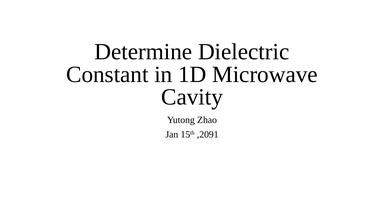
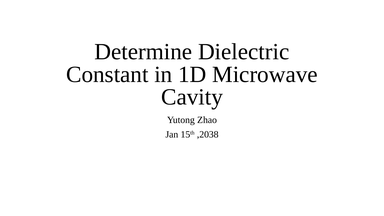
,2091: ,2091 -> ,2038
